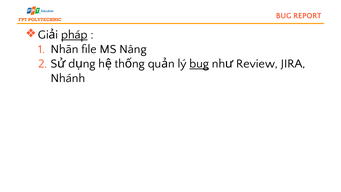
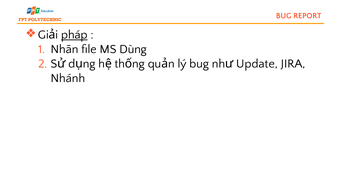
Nâng: Nâng -> Dùng
bug at (199, 64) underline: present -> none
Review: Review -> Update
